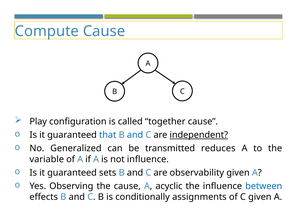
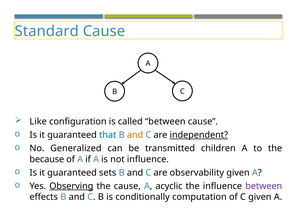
Compute: Compute -> Standard
Play: Play -> Like
called together: together -> between
and at (135, 135) colour: blue -> orange
reduces: reduces -> children
variable: variable -> because
Observing underline: none -> present
between at (264, 186) colour: blue -> purple
assignments: assignments -> computation
